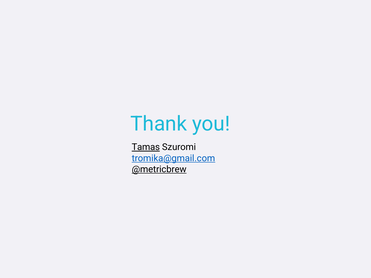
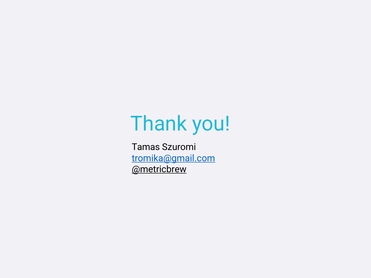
Tamas underline: present -> none
